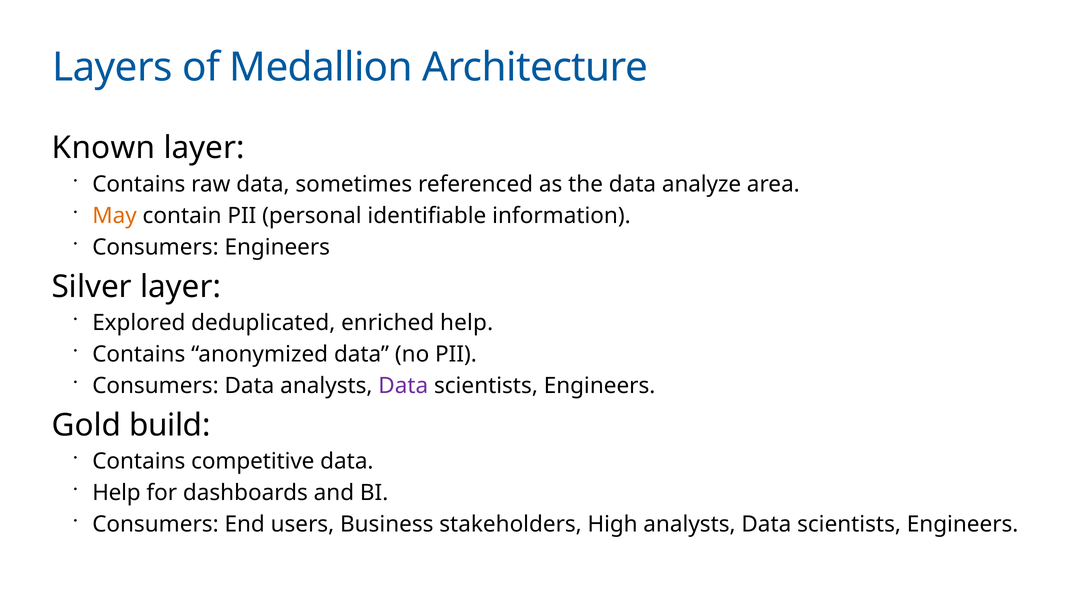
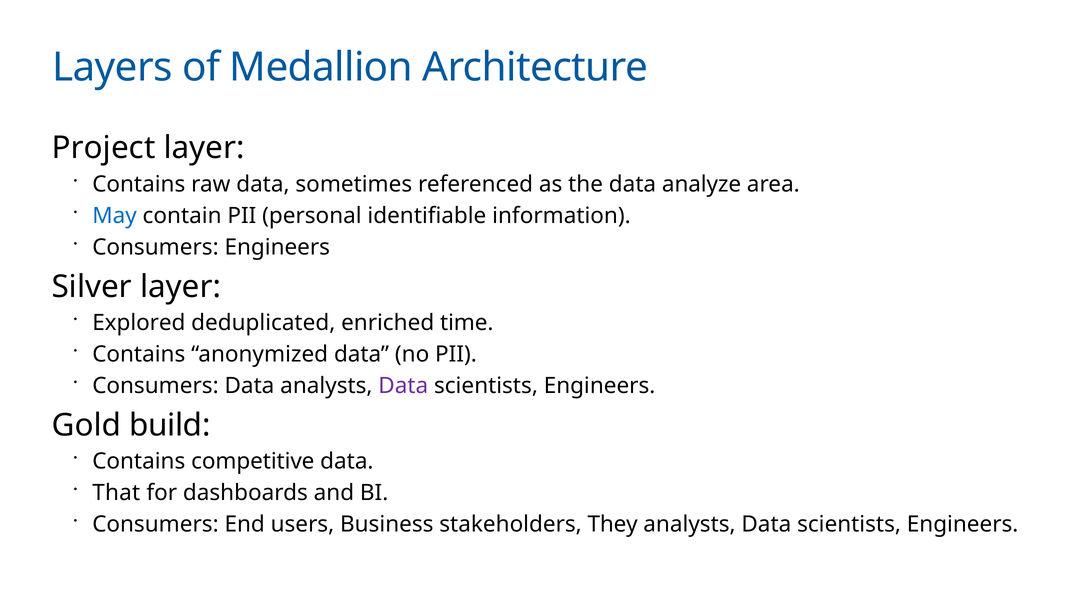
Known: Known -> Project
May colour: orange -> blue
enriched help: help -> time
Help at (116, 493): Help -> That
High: High -> They
